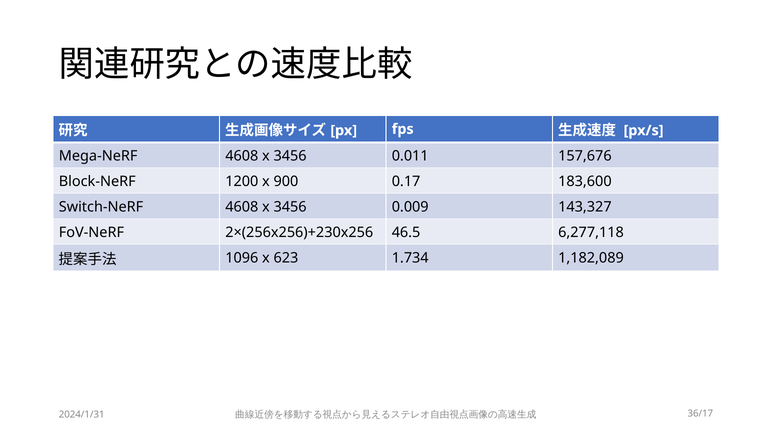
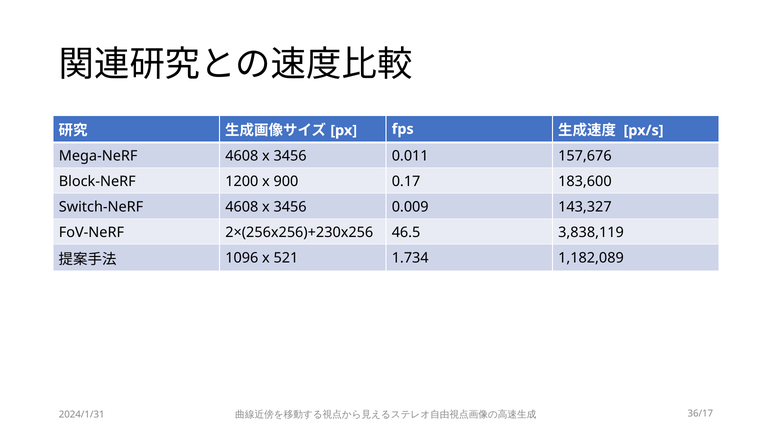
6,277,118: 6,277,118 -> 3,838,119
623: 623 -> 521
